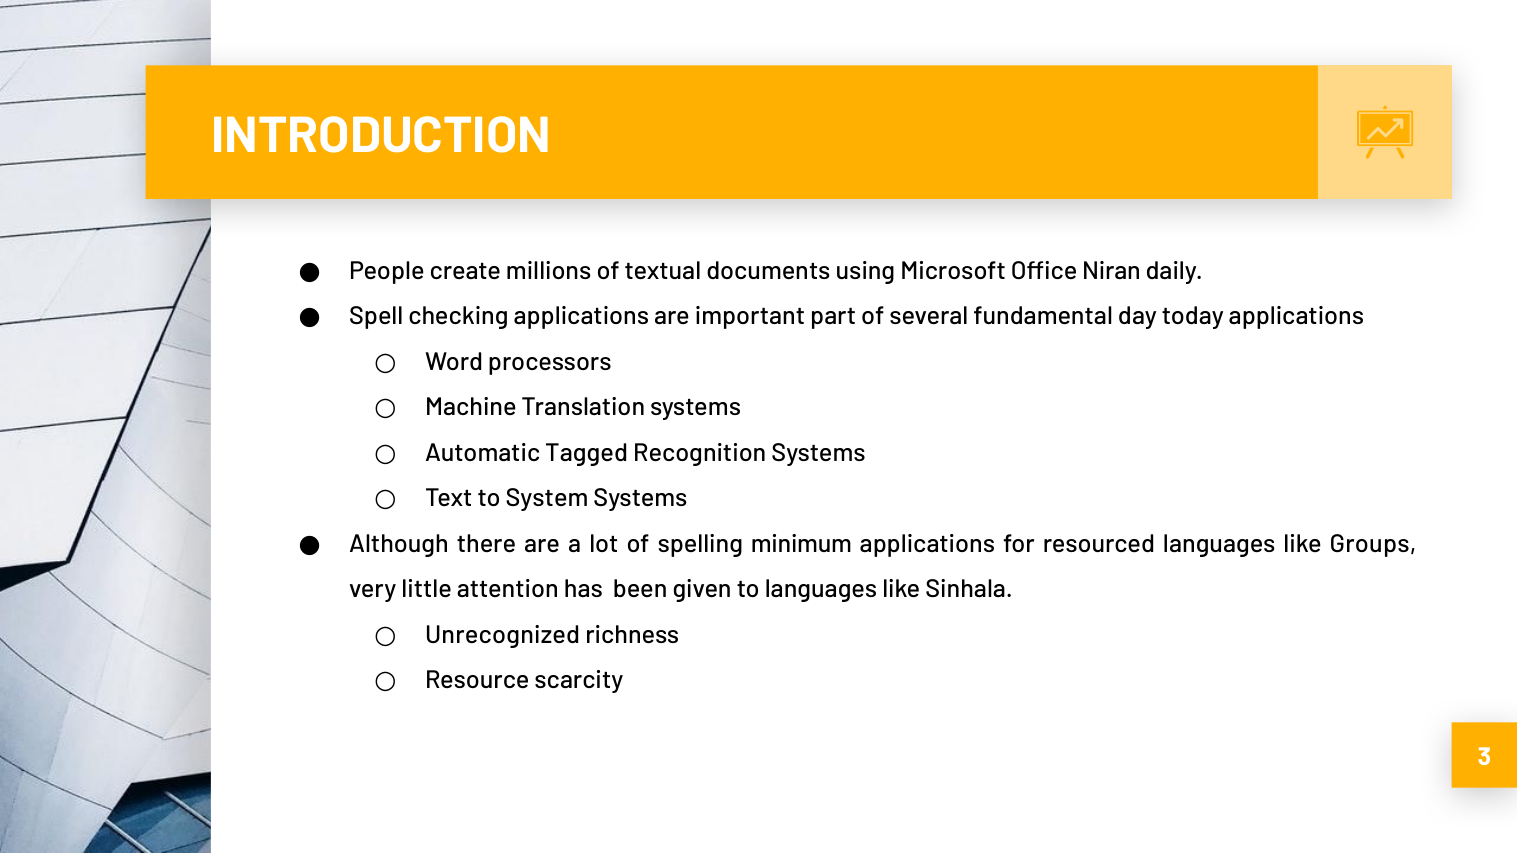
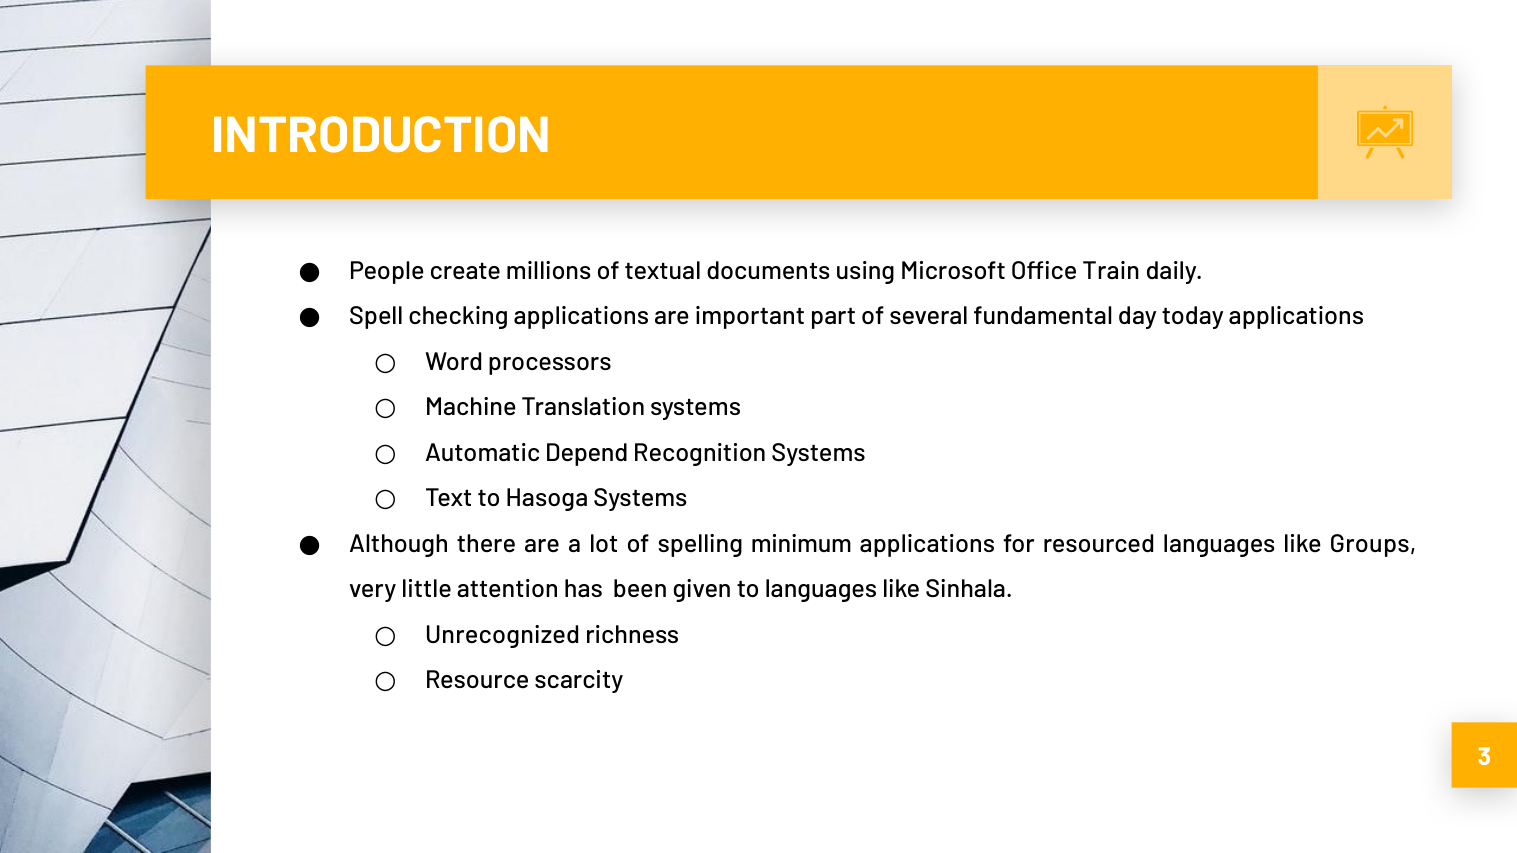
Niran: Niran -> Train
Tagged: Tagged -> Depend
System: System -> Hasoga
